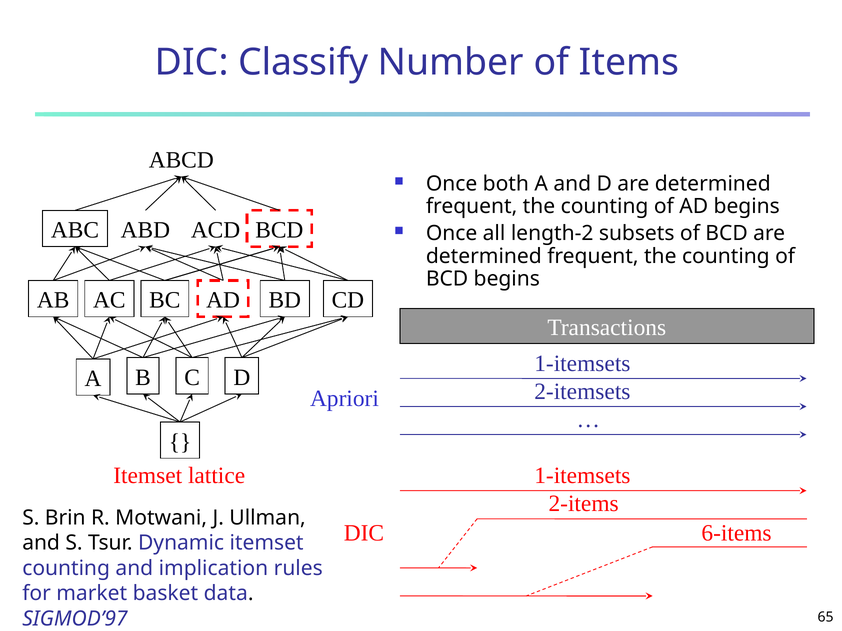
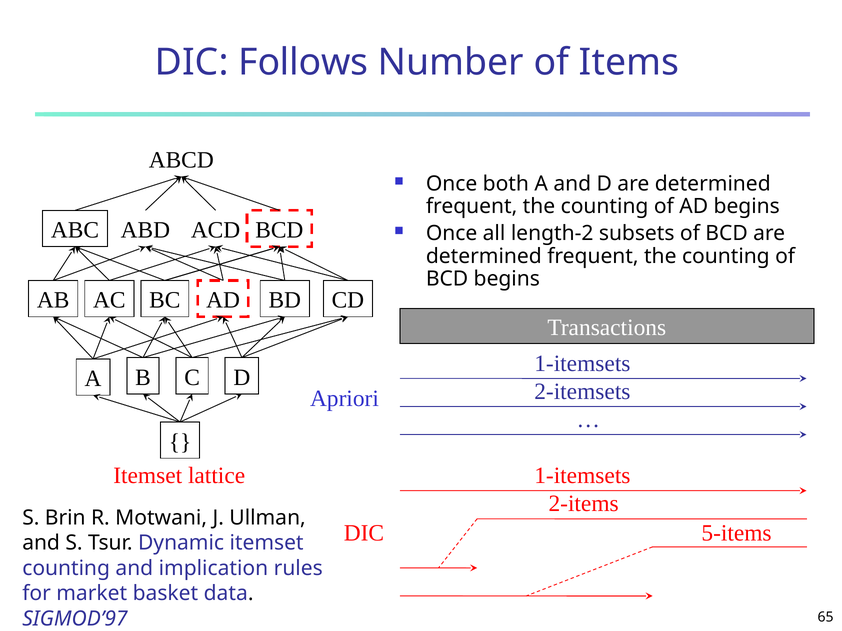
Classify: Classify -> Follows
6-items: 6-items -> 5-items
